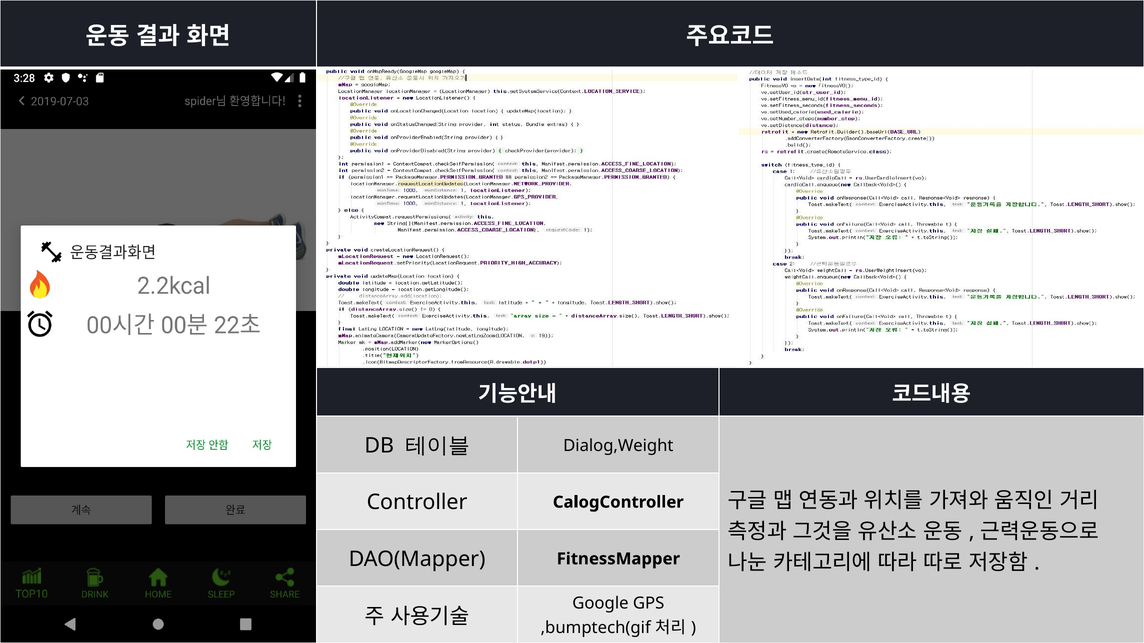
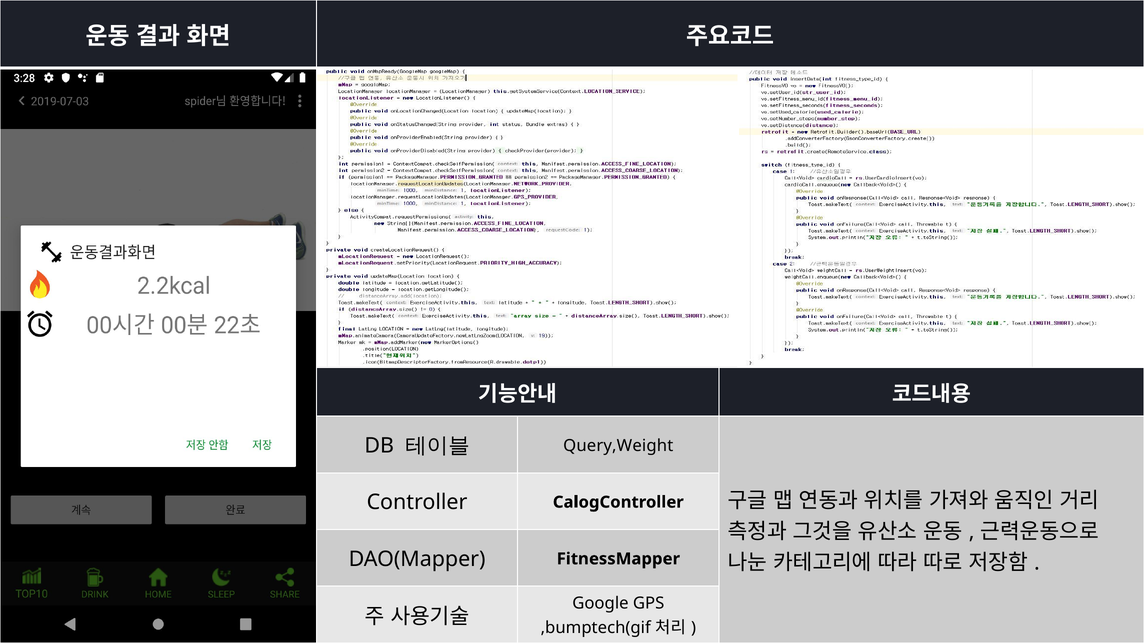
Dialog,Weight: Dialog,Weight -> Query,Weight
